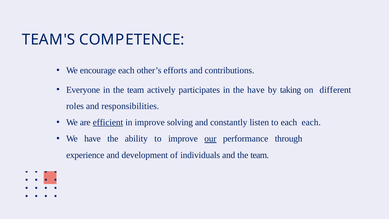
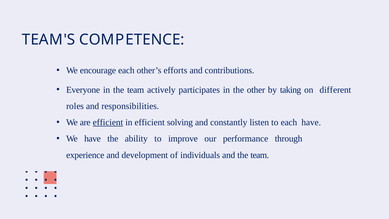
the have: have -> other
in improve: improve -> efficient
each each: each -> have
our underline: present -> none
